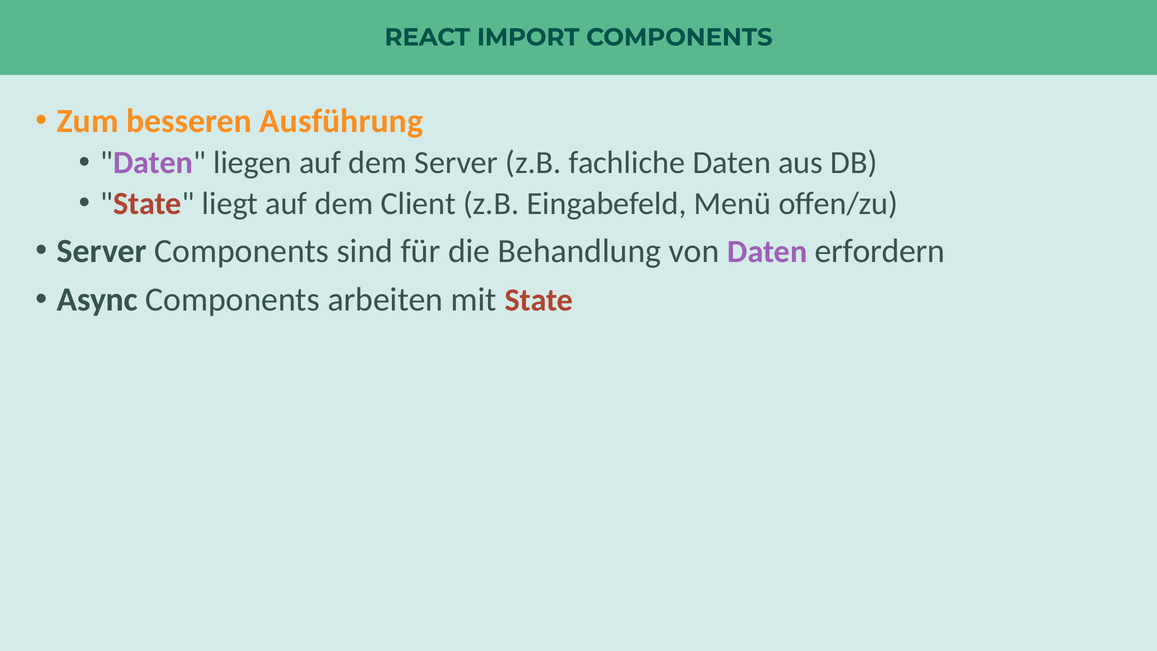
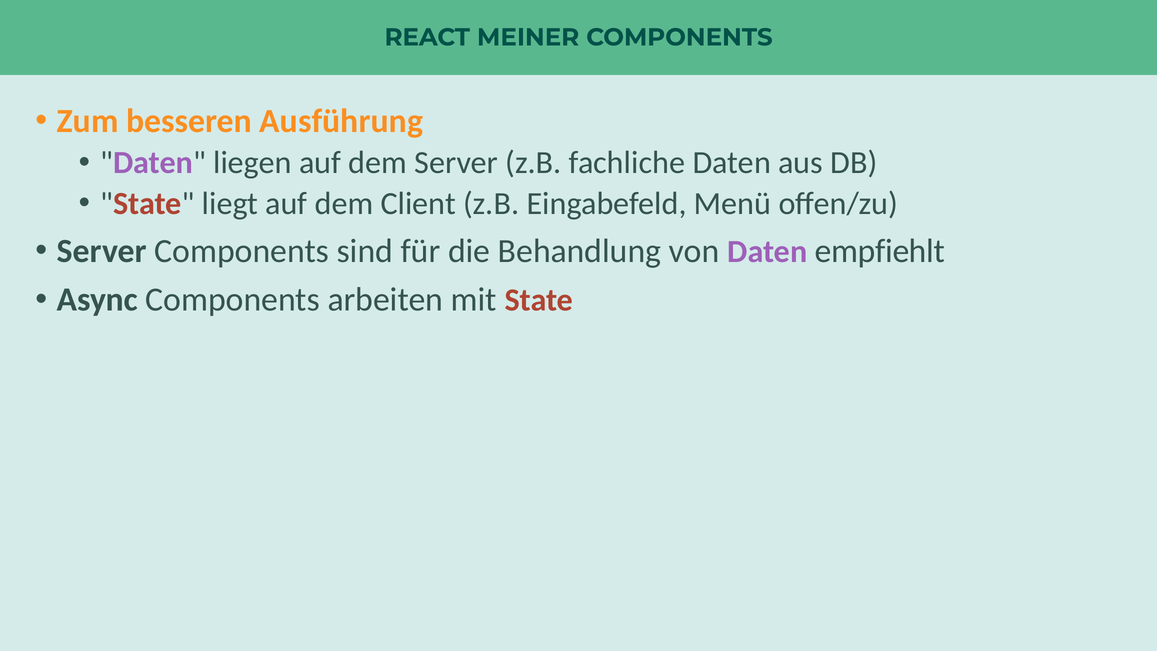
IMPORT: IMPORT -> MEINER
erfordern: erfordern -> empfiehlt
